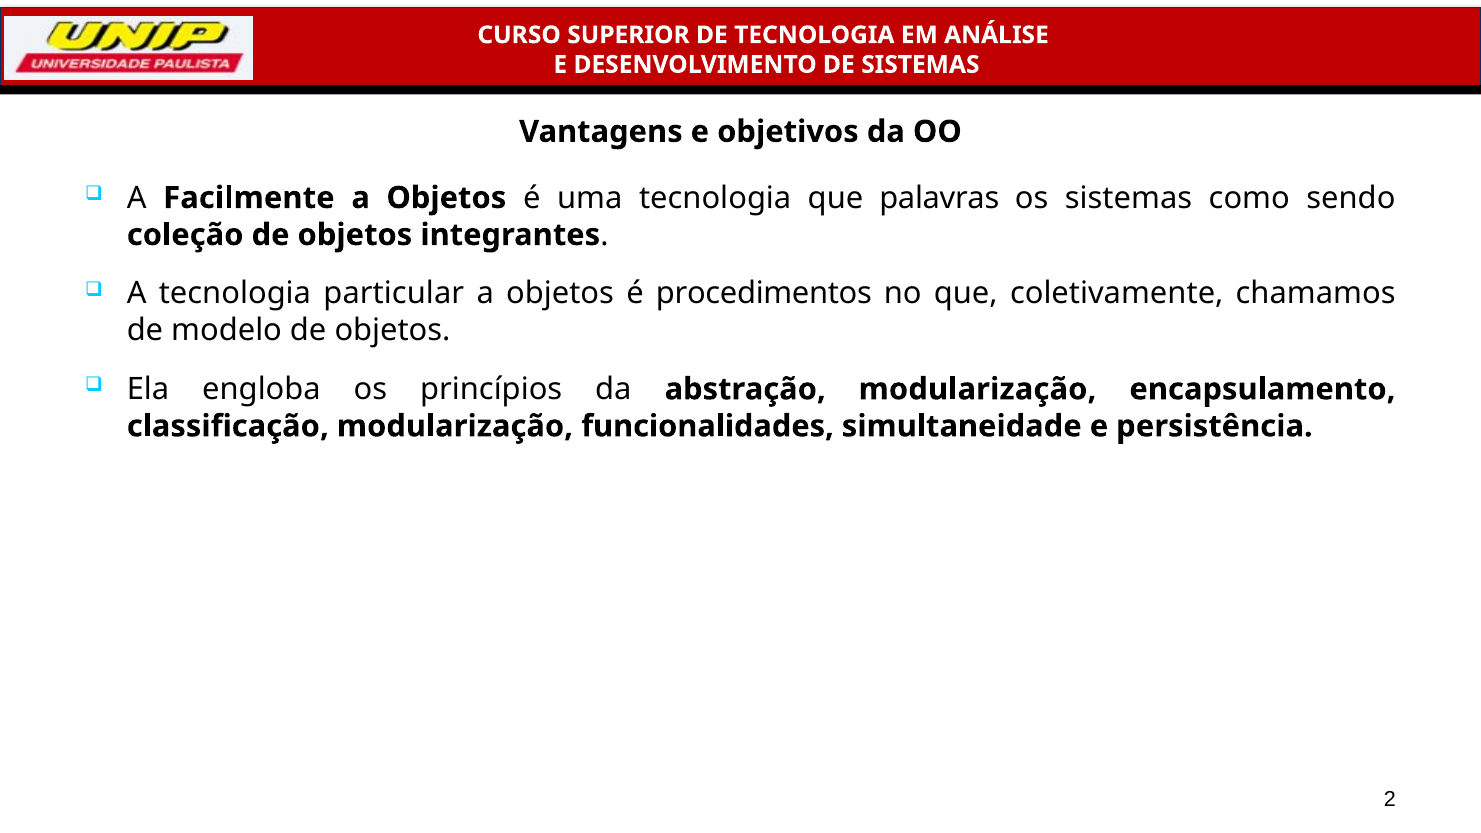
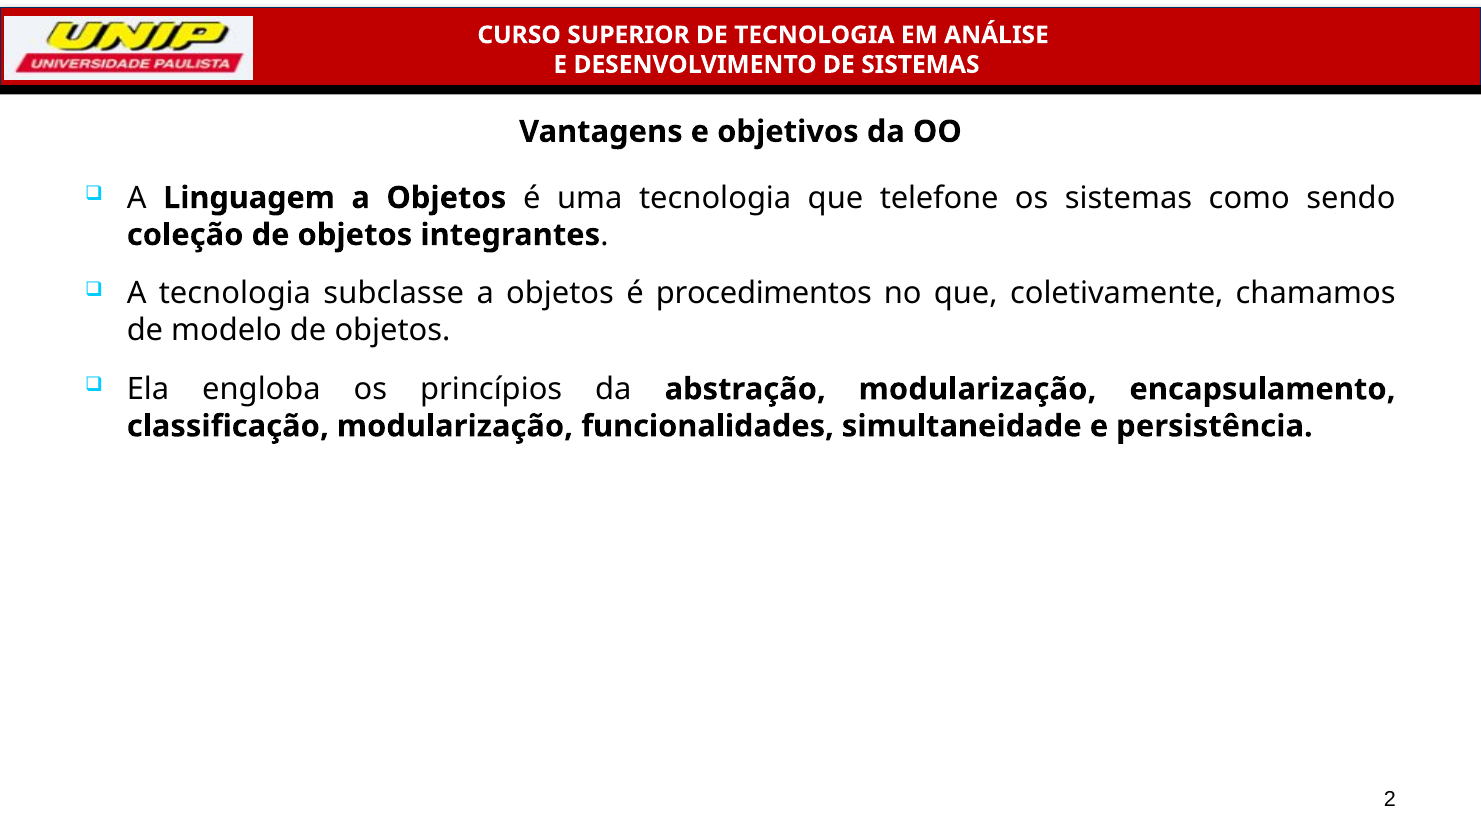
Facilmente: Facilmente -> Linguagem
palavras: palavras -> telefone
particular: particular -> subclasse
